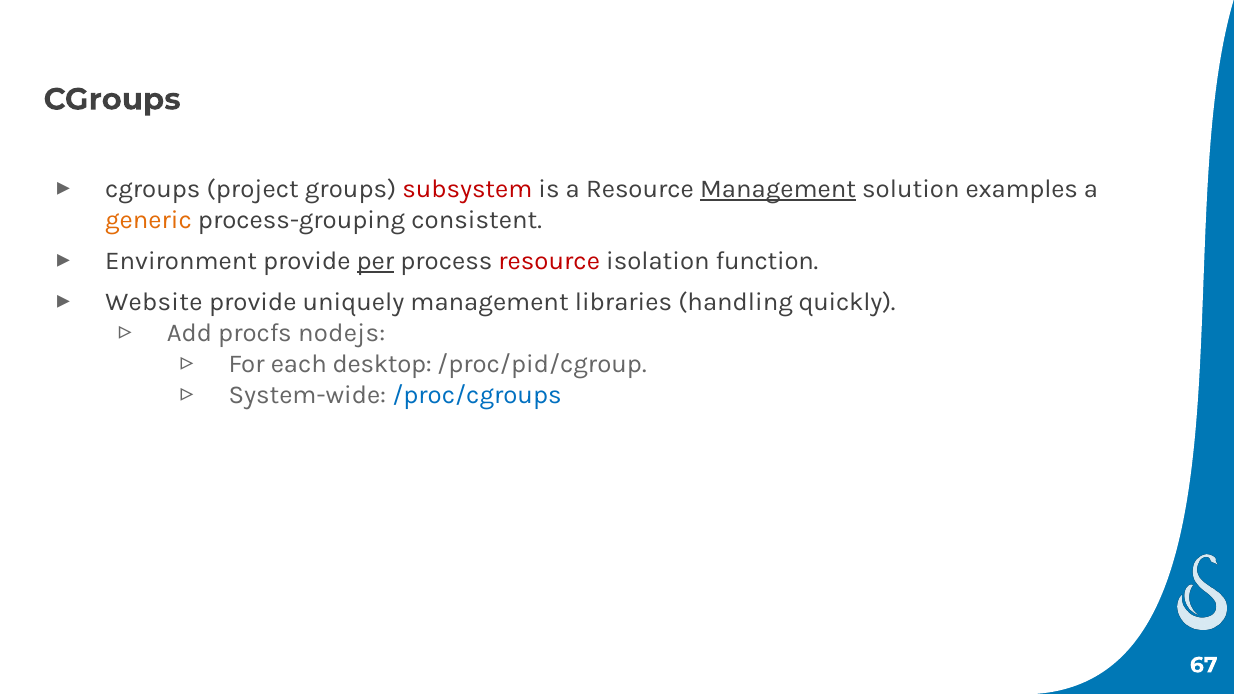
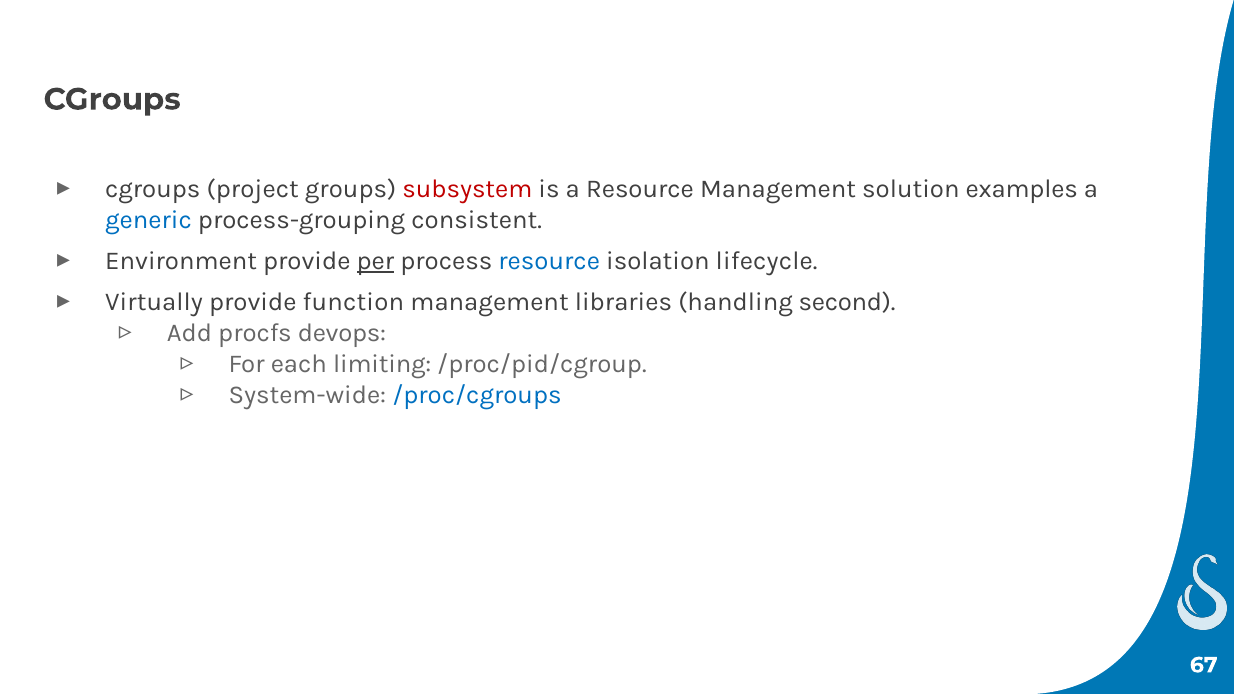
Management at (778, 189) underline: present -> none
generic colour: orange -> blue
resource at (549, 261) colour: red -> blue
function: function -> lifecycle
Website: Website -> Virtually
uniquely: uniquely -> function
quickly: quickly -> second
nodejs: nodejs -> devops
desktop: desktop -> limiting
